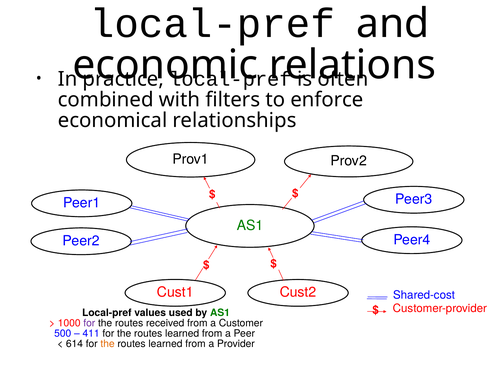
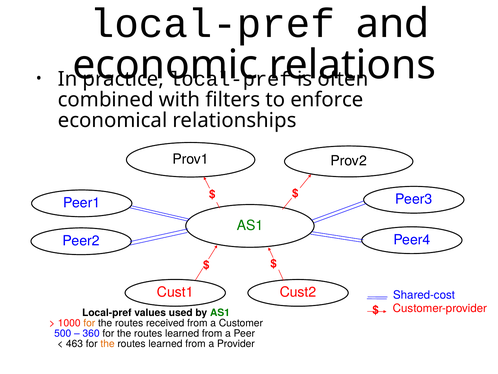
for at (89, 323) colour: purple -> orange
411: 411 -> 360
614: 614 -> 463
